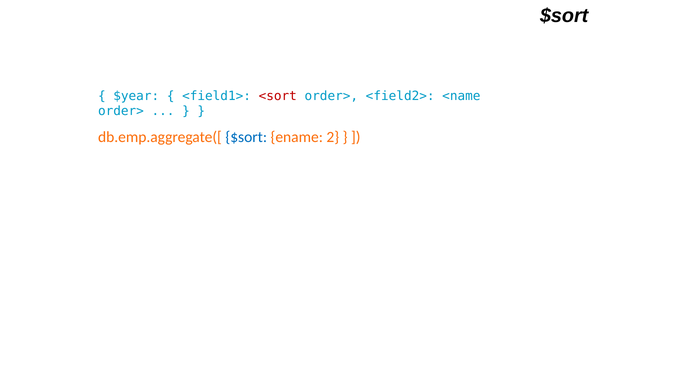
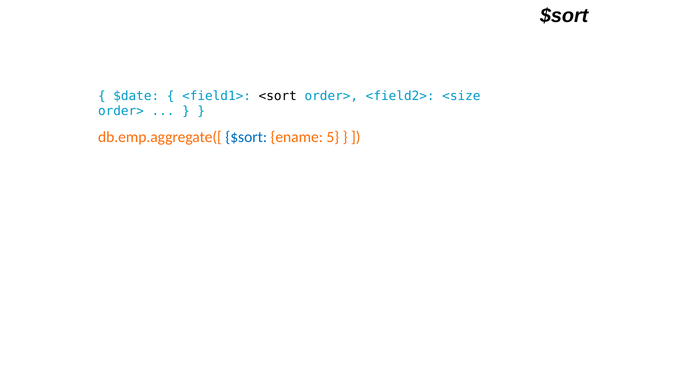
$year: $year -> $date
<sort colour: red -> black
<name: <name -> <size
2: 2 -> 5
